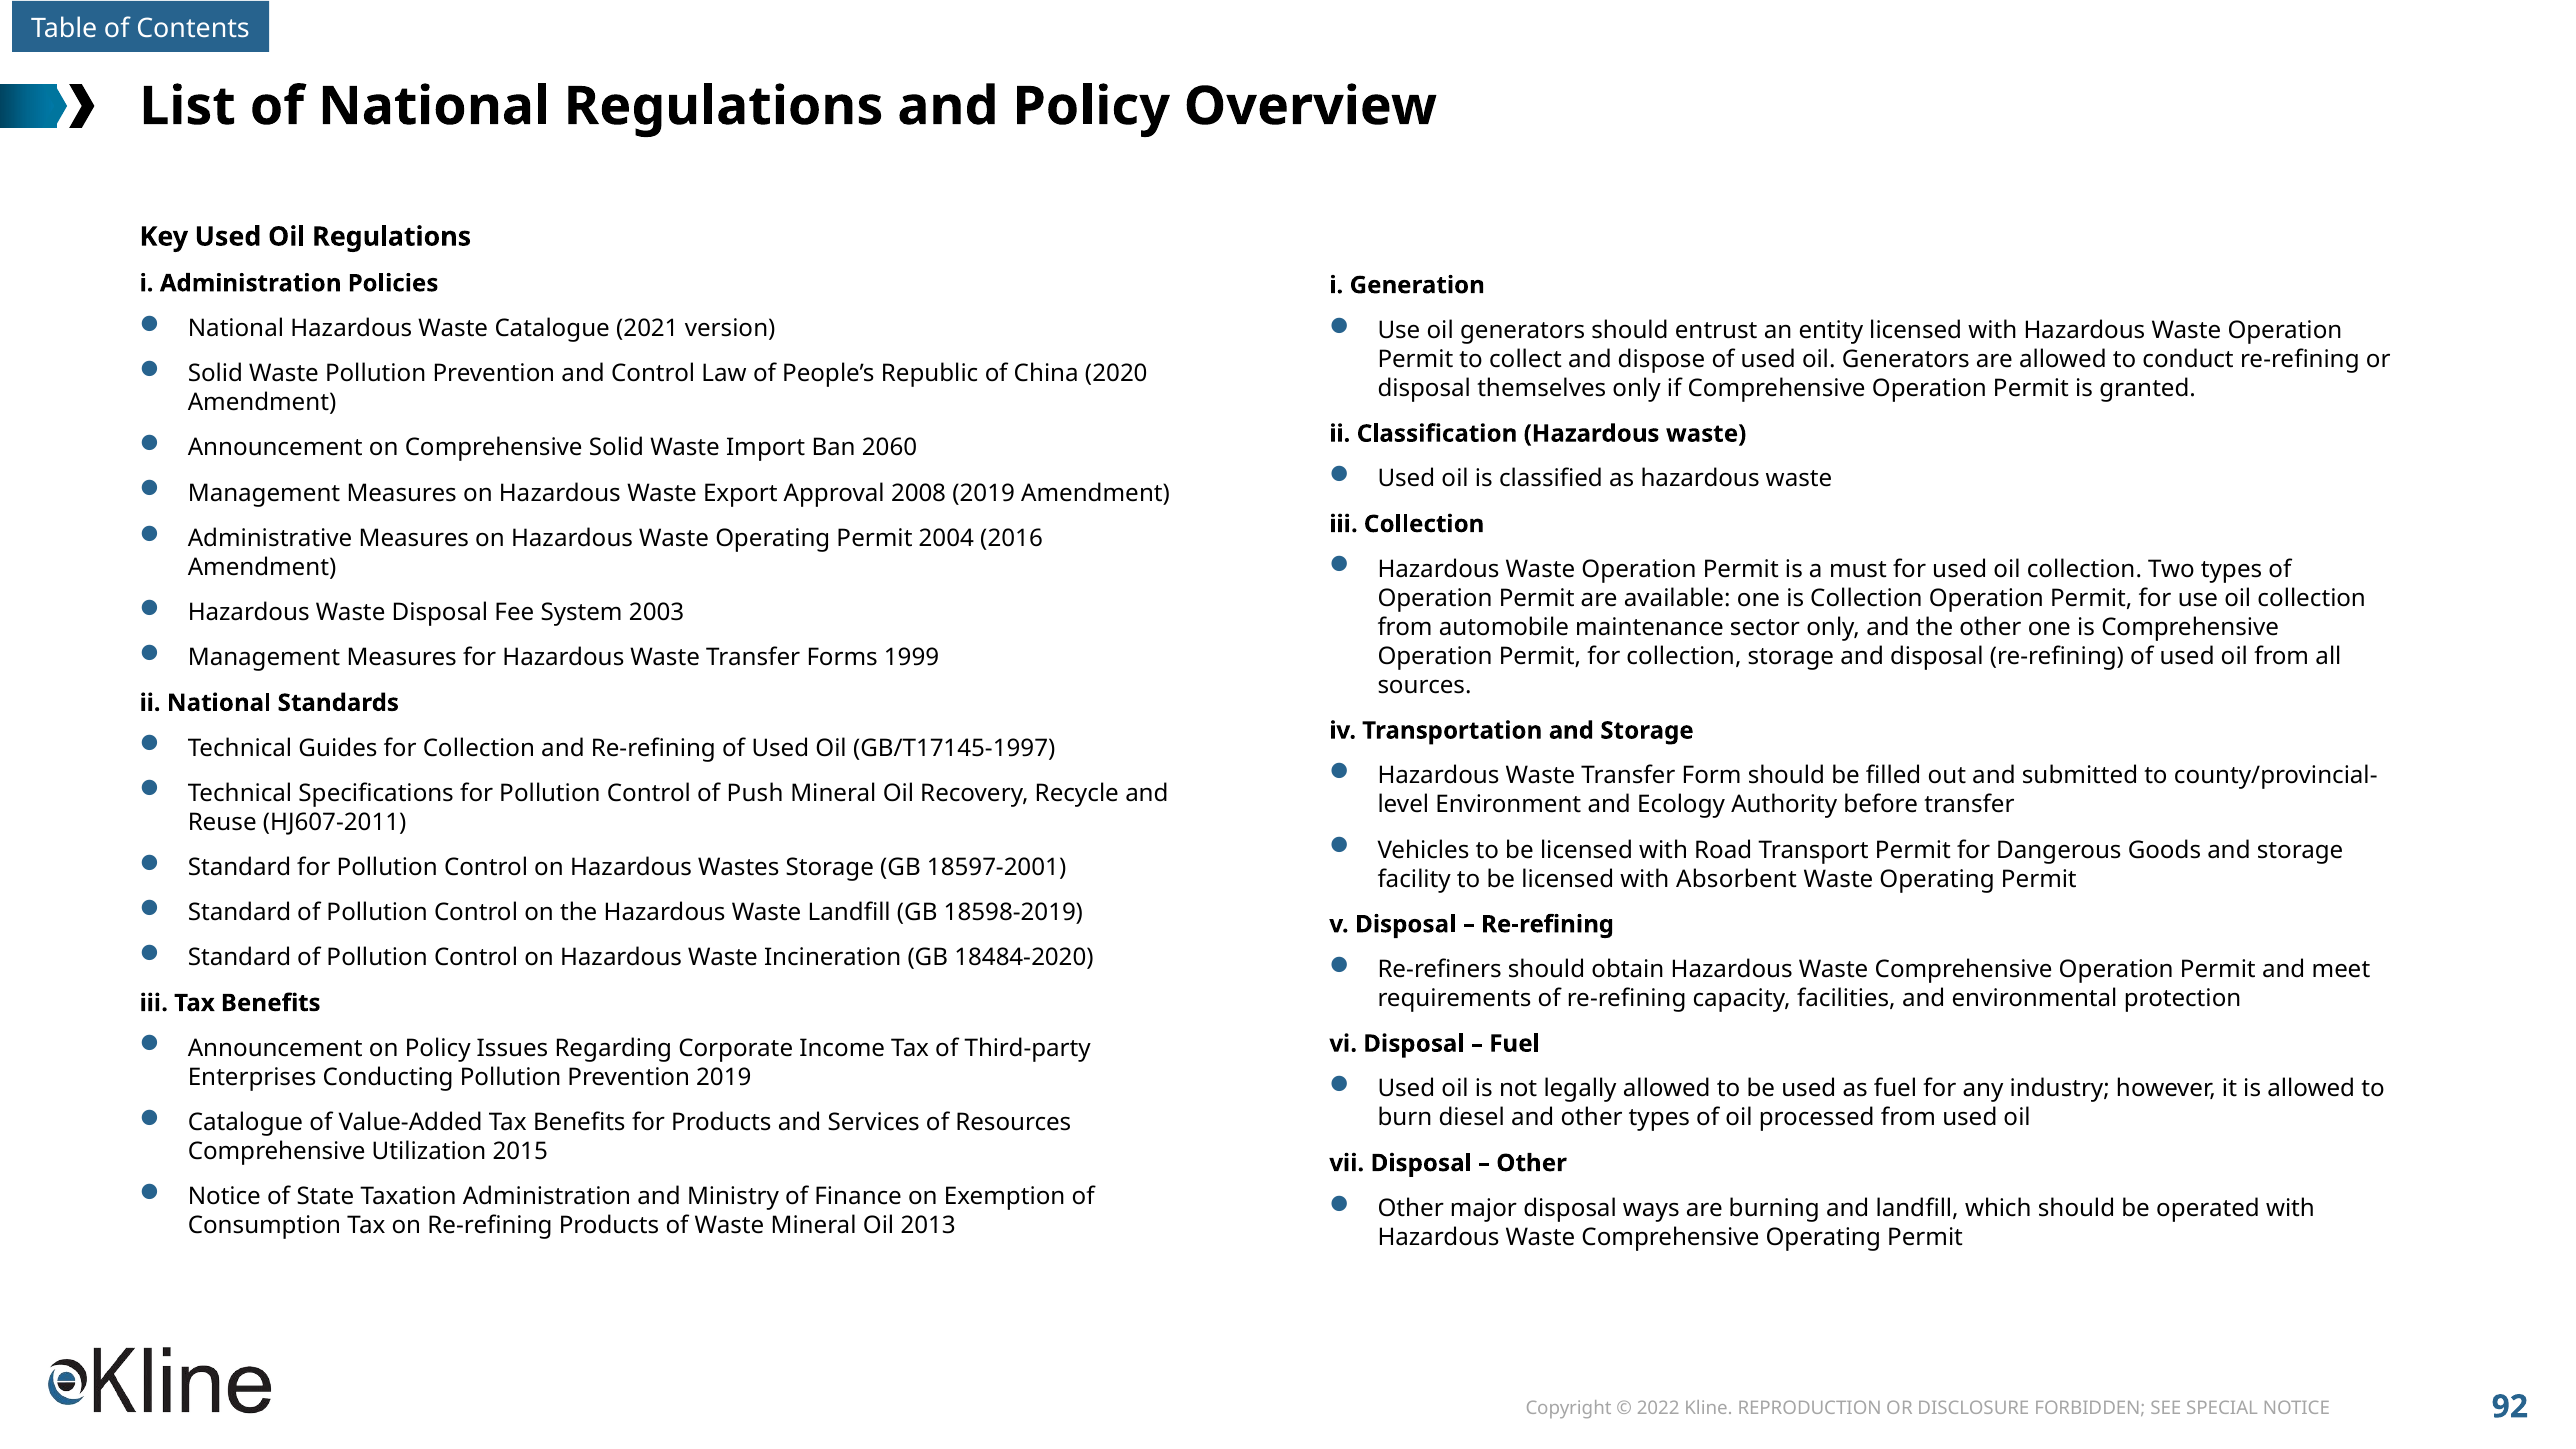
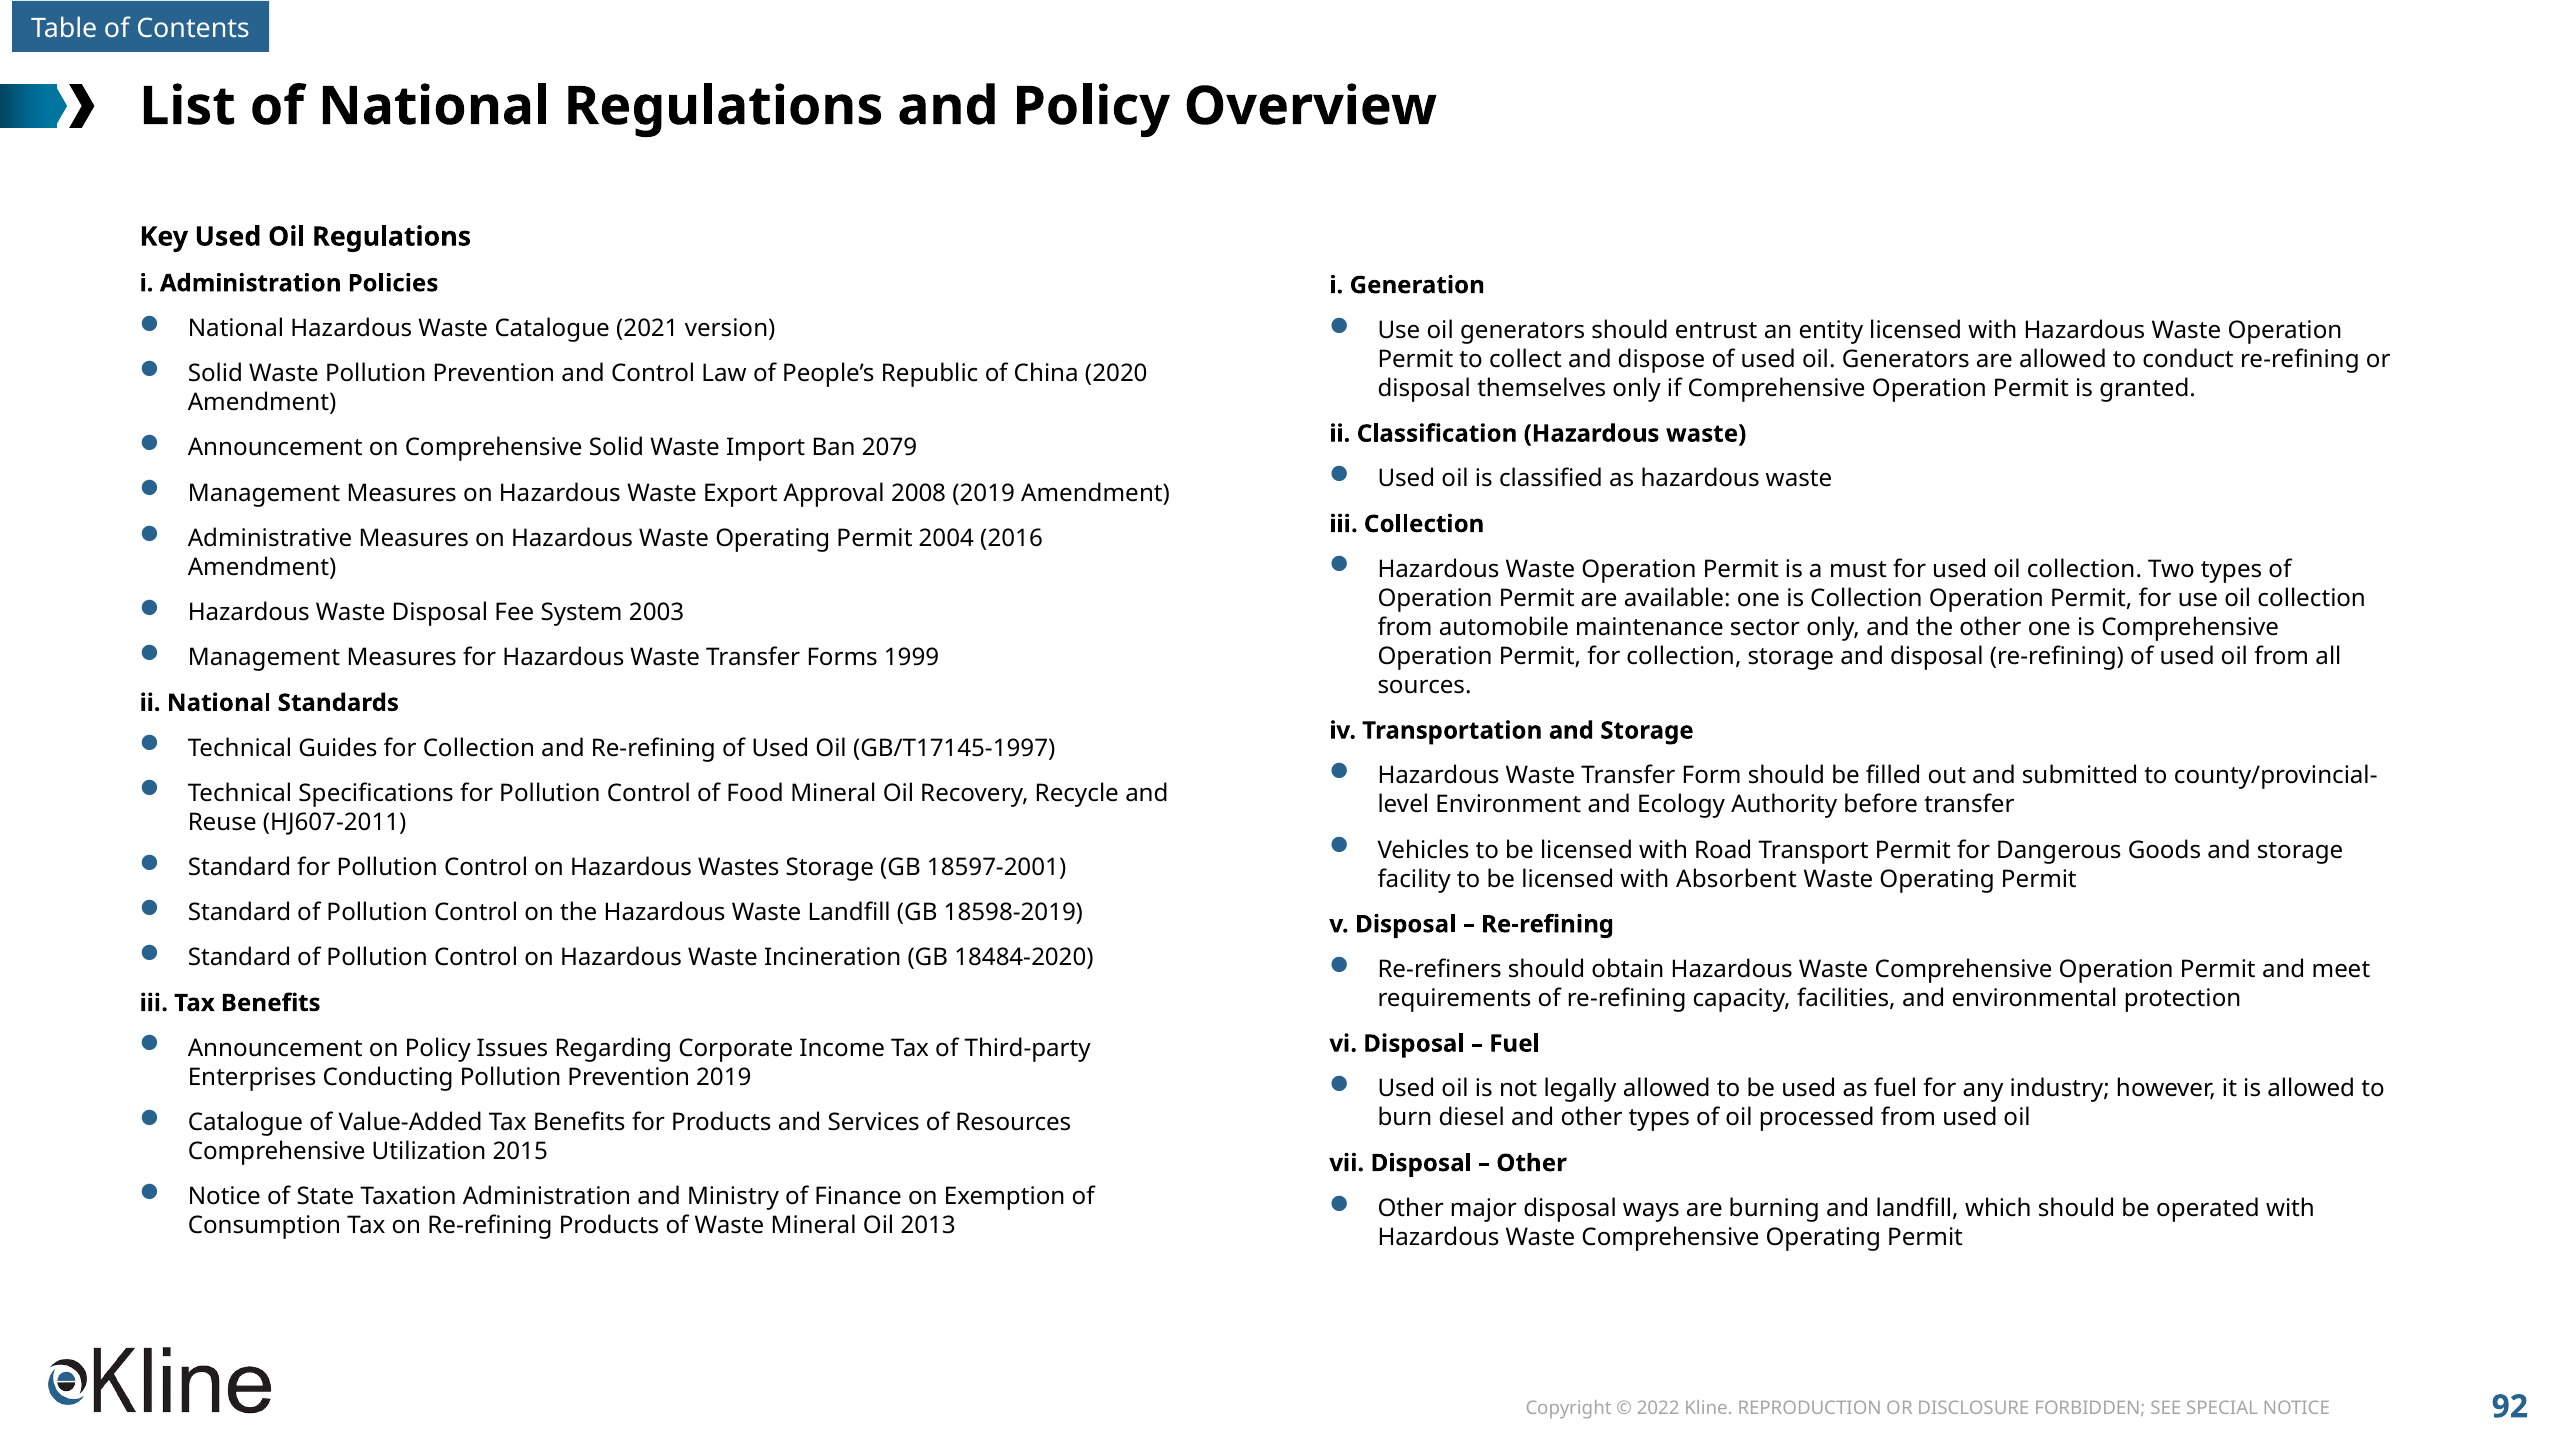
2060: 2060 -> 2079
Push: Push -> Food
